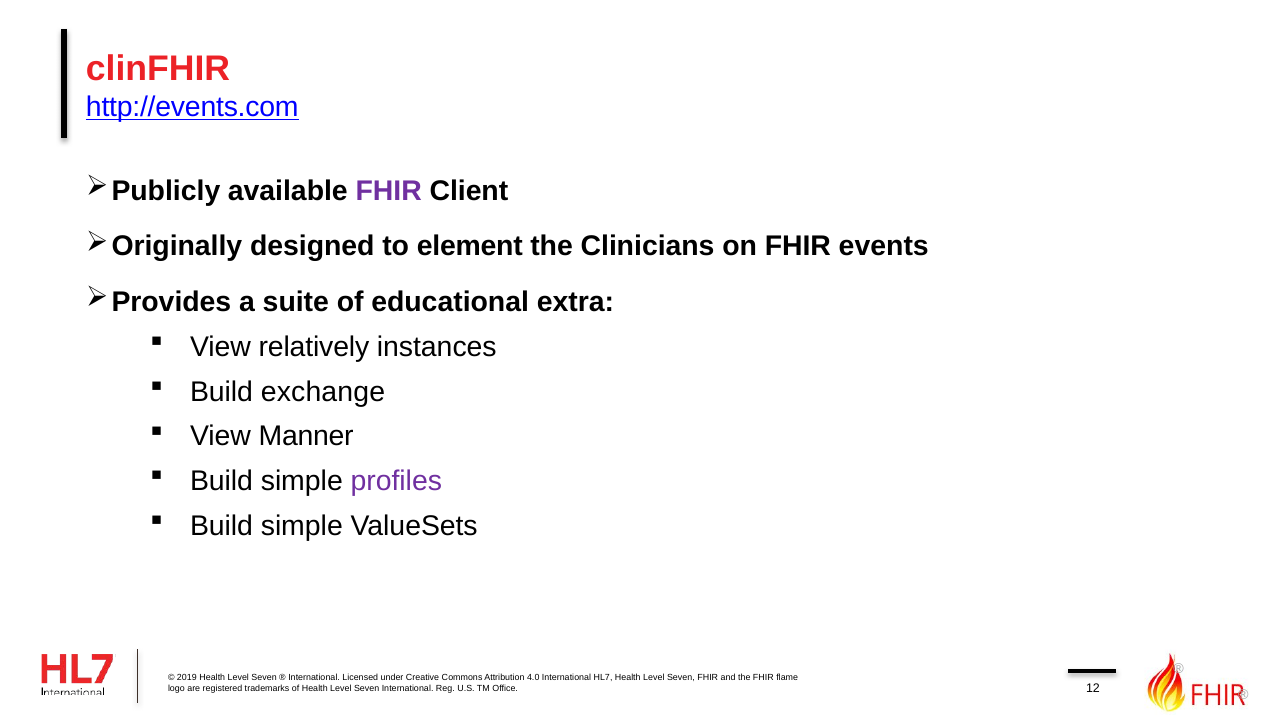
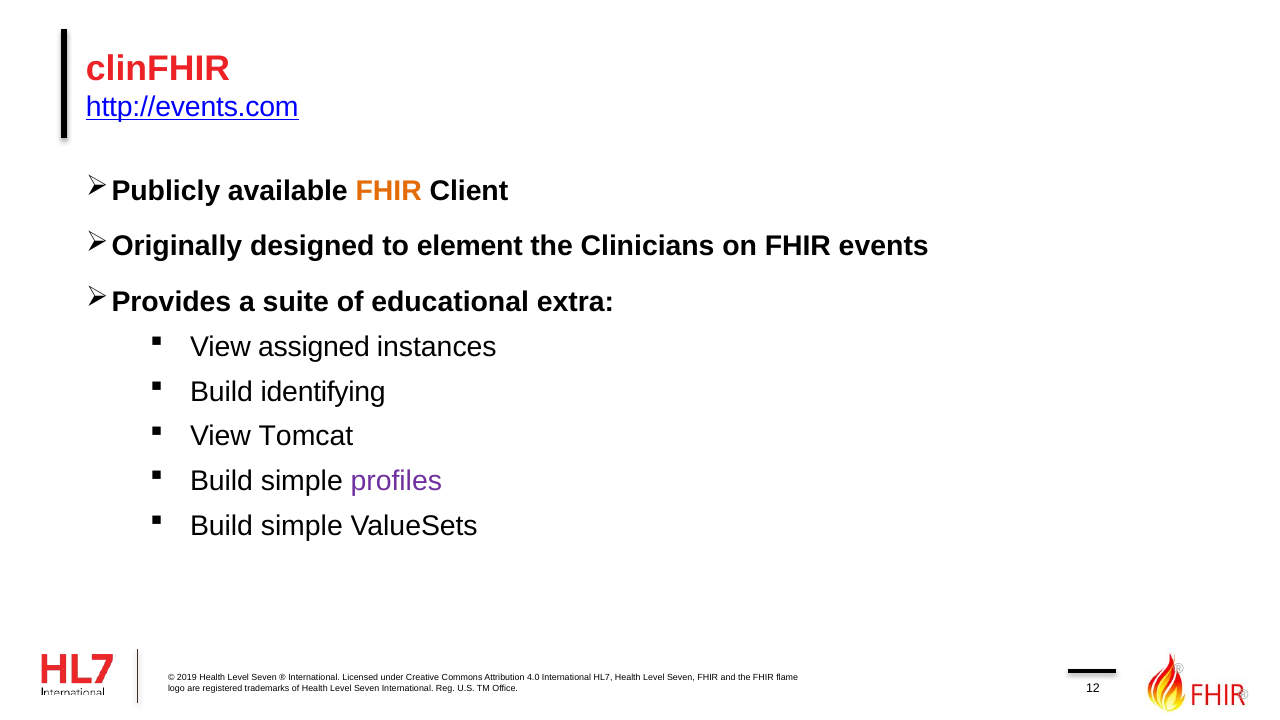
FHIR at (389, 191) colour: purple -> orange
relatively: relatively -> assigned
exchange: exchange -> identifying
Manner: Manner -> Tomcat
